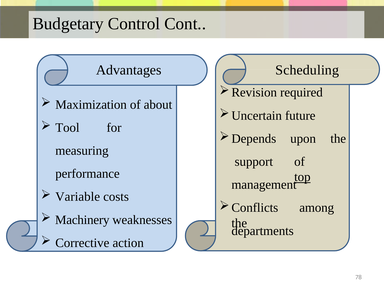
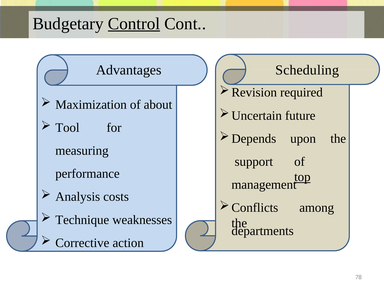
Control underline: none -> present
Variable: Variable -> Analysis
Machinery: Machinery -> Technique
